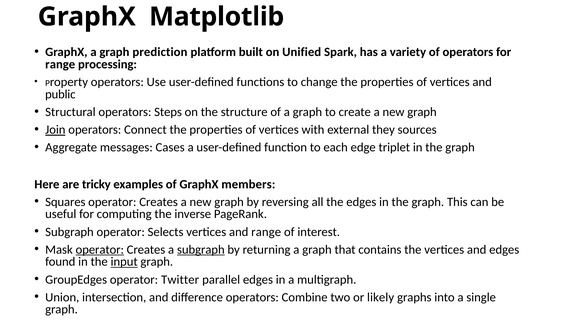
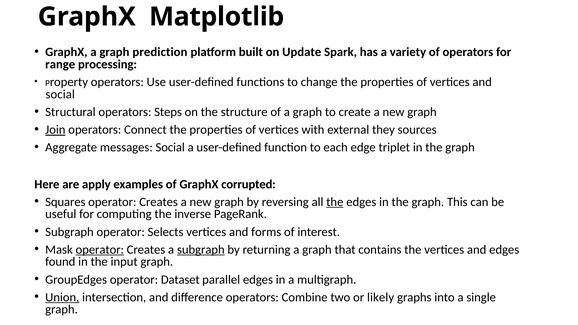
Unified: Unified -> Update
public at (60, 94): public -> social
messages Cases: Cases -> Social
tricky: tricky -> apply
members: members -> corrupted
the at (335, 202) underline: none -> present
and range: range -> forms
input underline: present -> none
Twitter: Twitter -> Dataset
Union underline: none -> present
